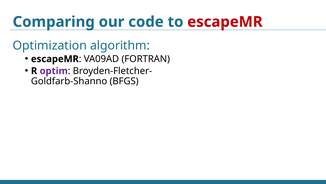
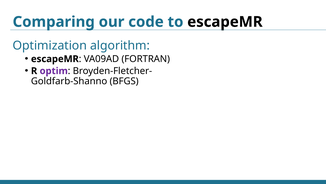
escapeMR at (225, 22) colour: red -> black
